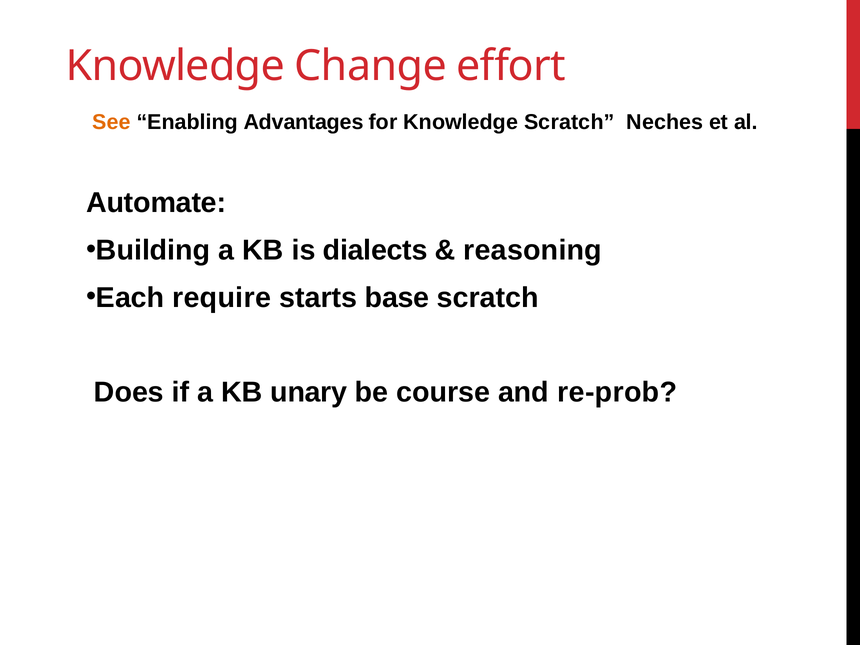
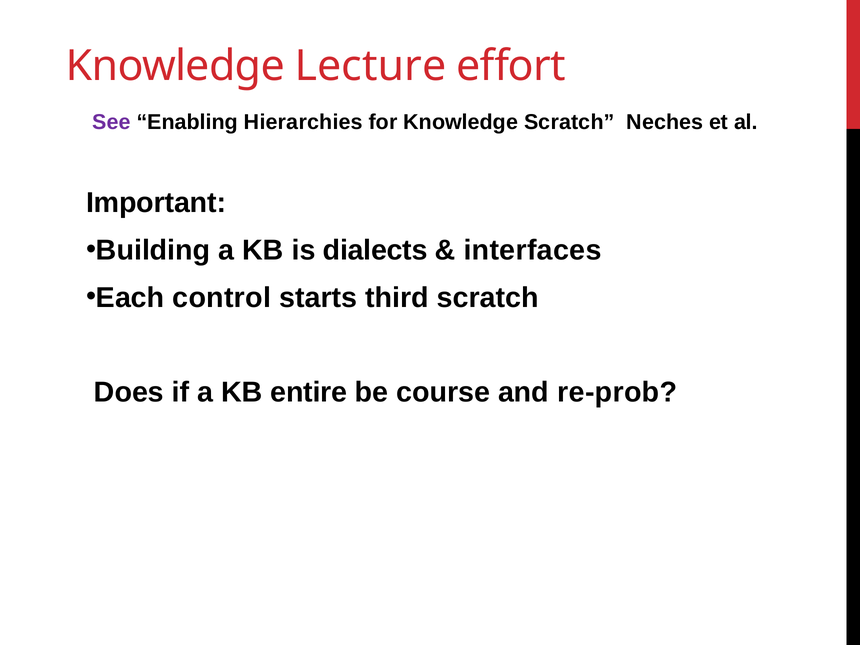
Change: Change -> Lecture
See colour: orange -> purple
Advantages: Advantages -> Hierarchies
Automate: Automate -> Important
reasoning: reasoning -> interfaces
require: require -> control
base: base -> third
unary: unary -> entire
